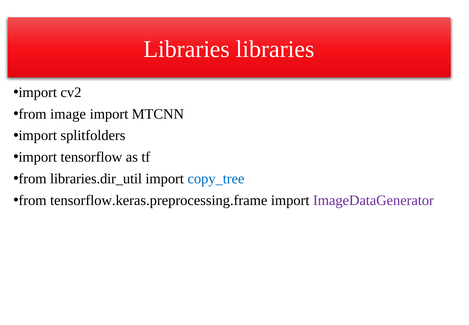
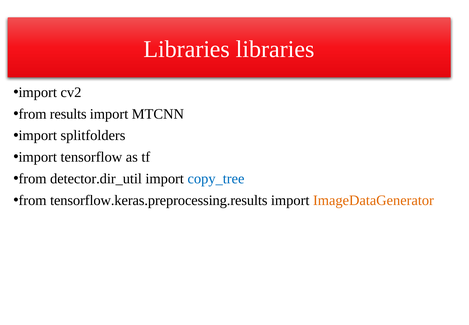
image: image -> results
libraries.dir_util: libraries.dir_util -> detector.dir_util
tensorflow.keras.preprocessing.frame: tensorflow.keras.preprocessing.frame -> tensorflow.keras.preprocessing.results
ImageDataGenerator colour: purple -> orange
